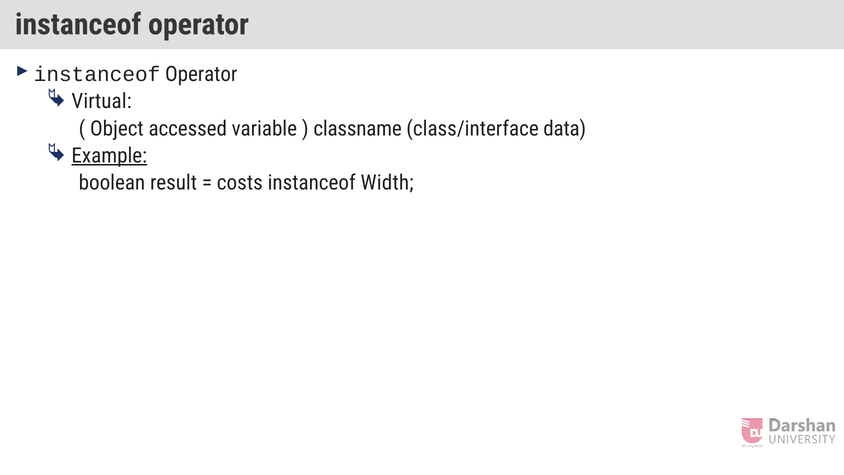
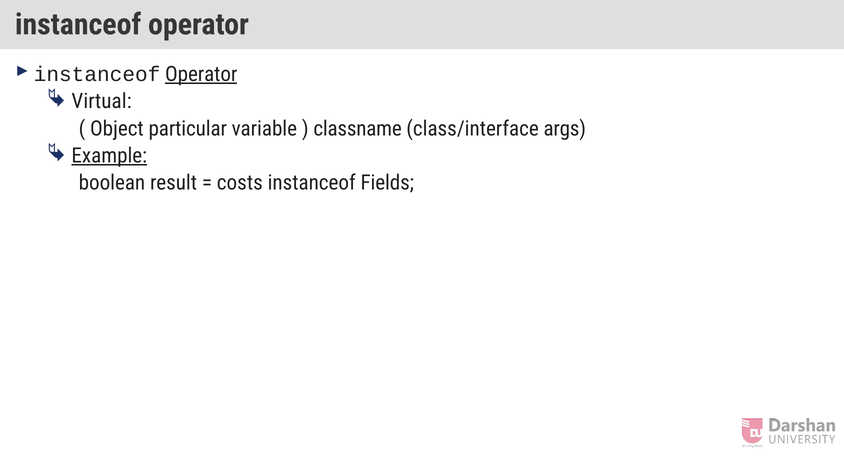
Operator at (201, 74) underline: none -> present
accessed: accessed -> particular
data: data -> args
Width: Width -> Fields
